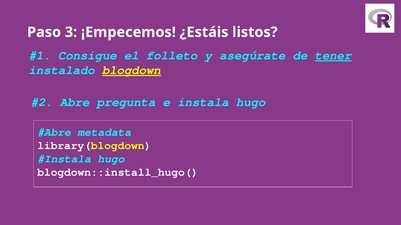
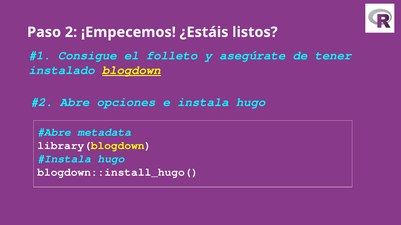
3: 3 -> 2
tener underline: present -> none
pregunta: pregunta -> opciones
